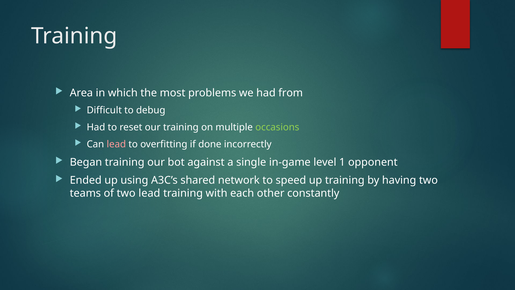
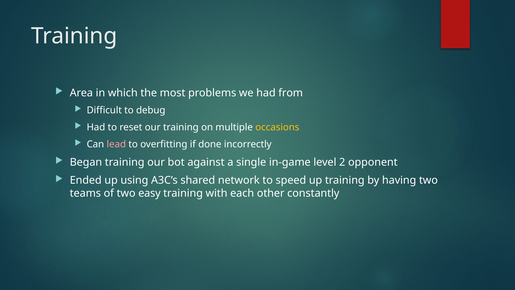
occasions colour: light green -> yellow
1: 1 -> 2
two lead: lead -> easy
